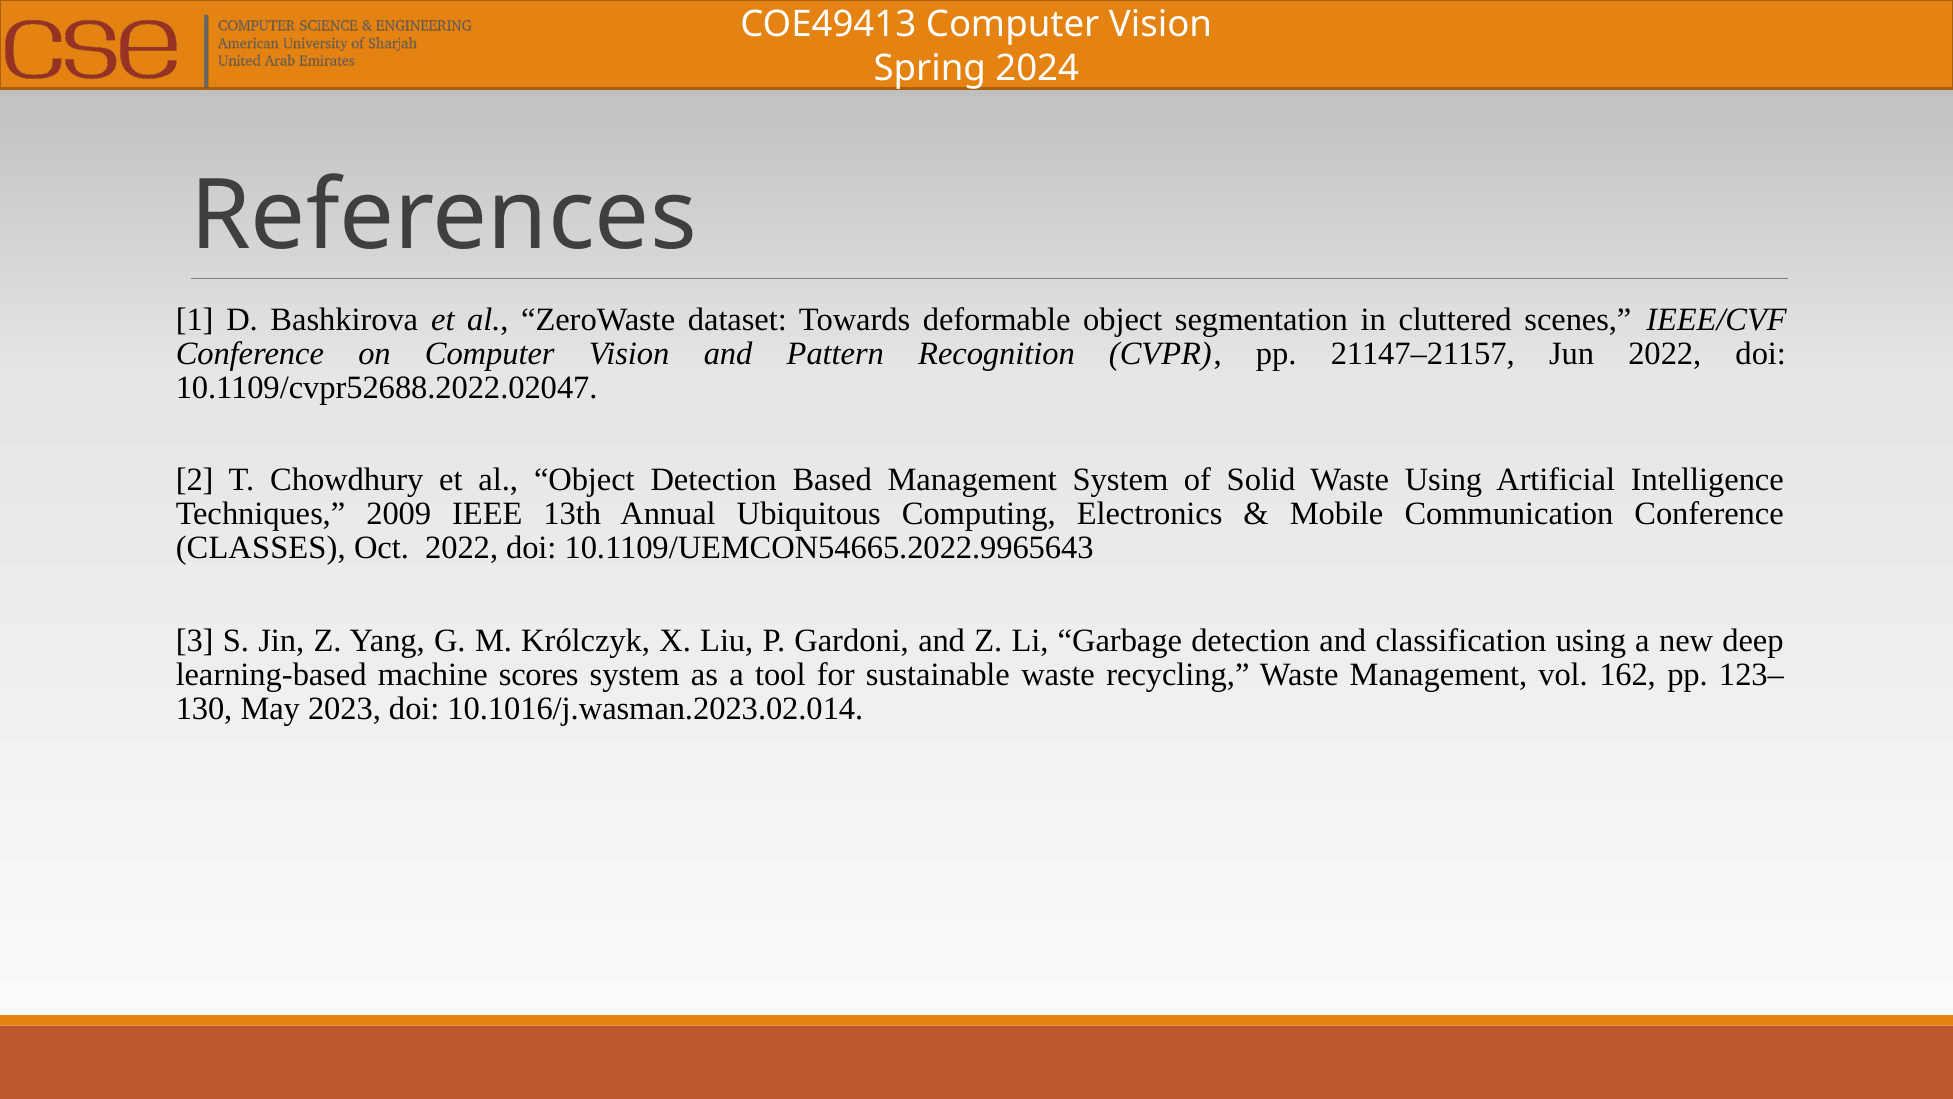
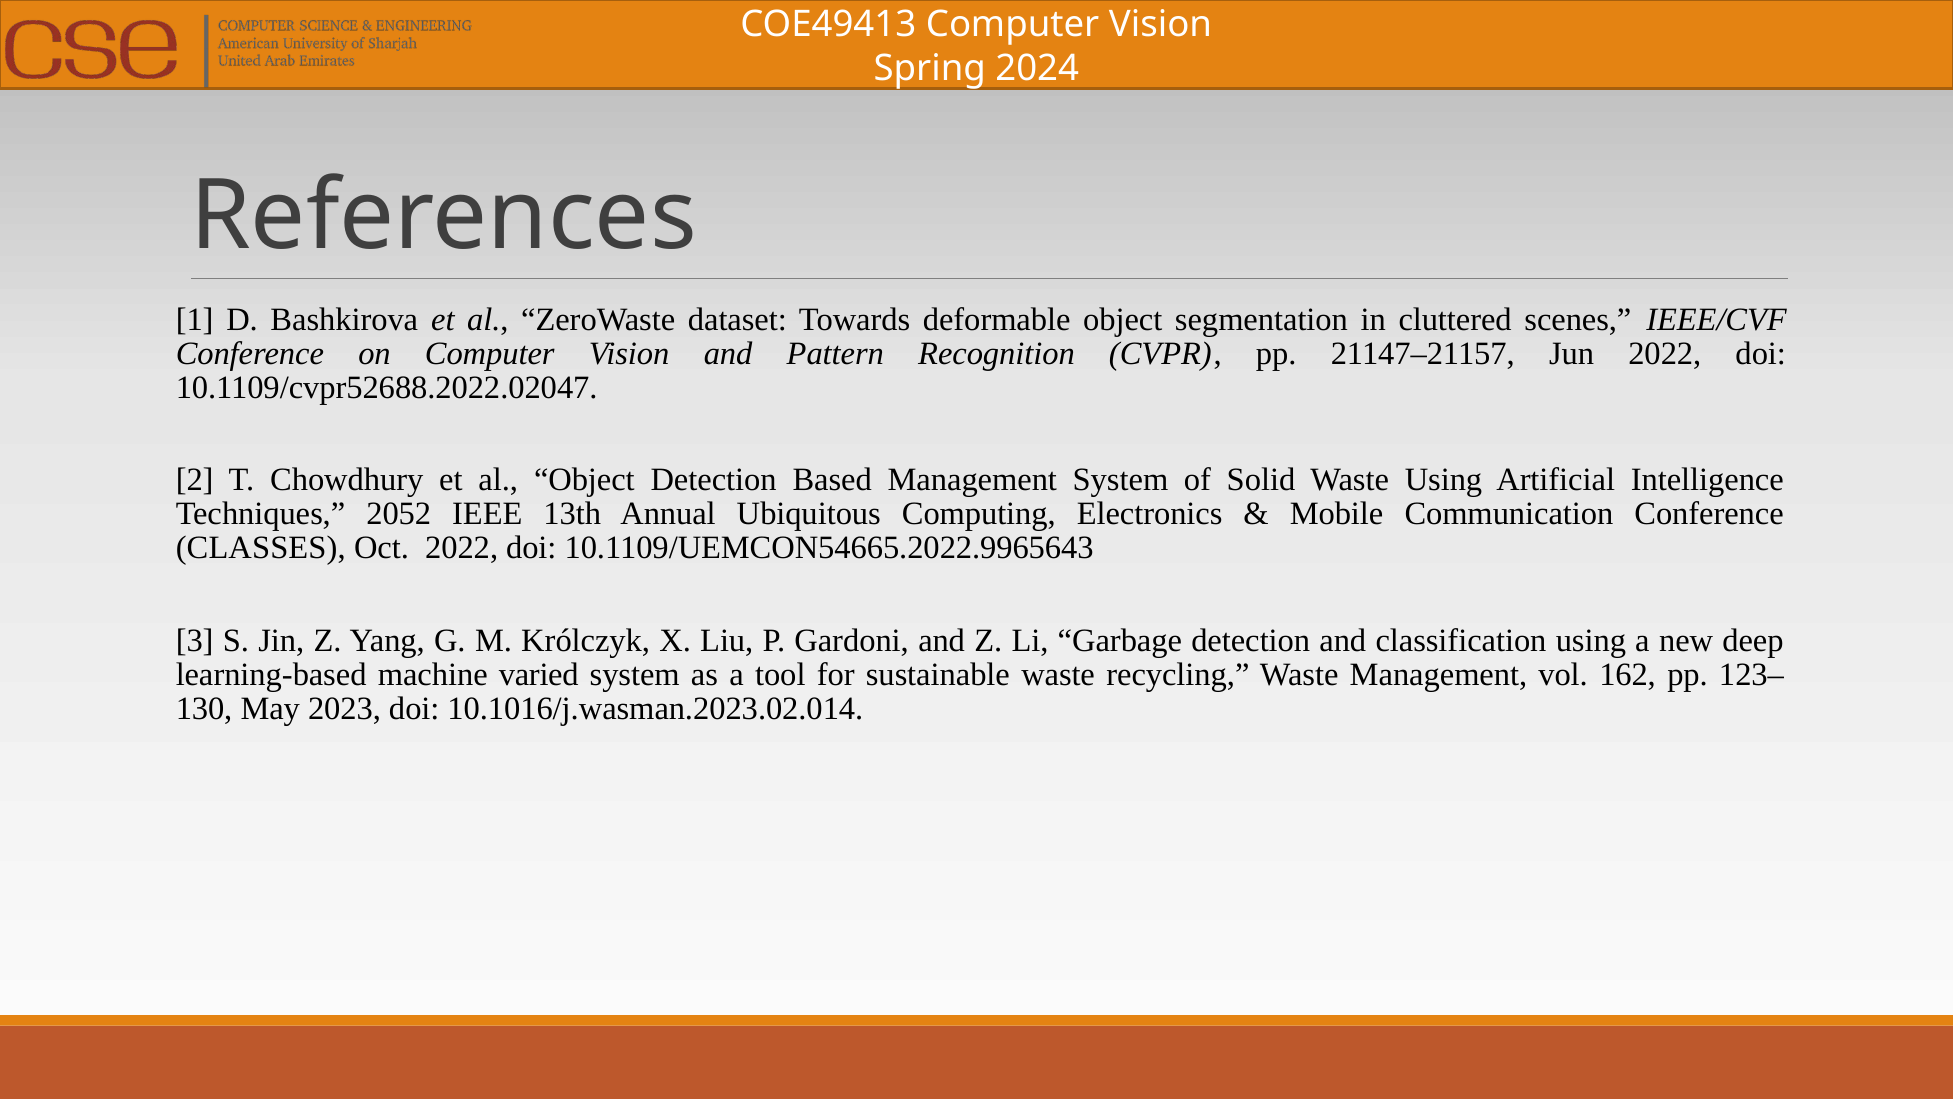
2009: 2009 -> 2052
scores: scores -> varied
